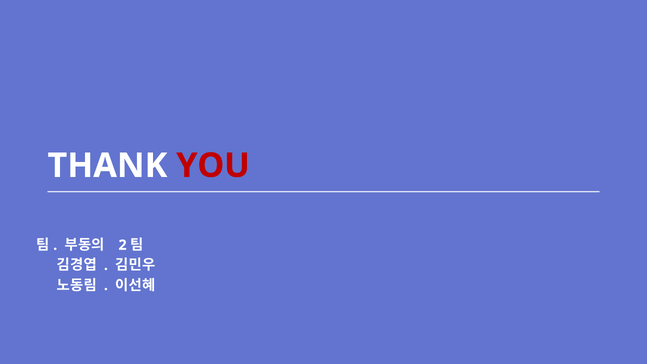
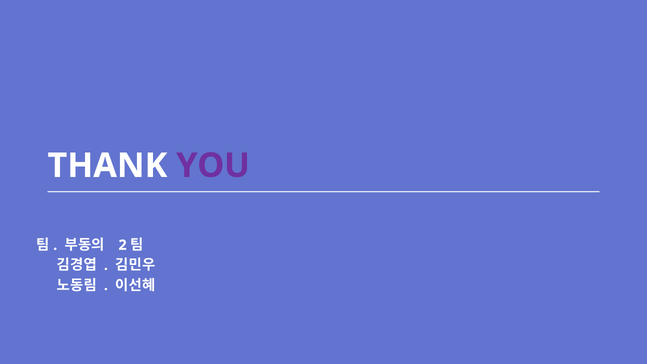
YOU colour: red -> purple
